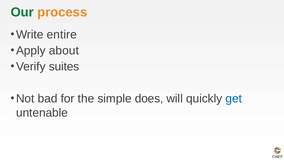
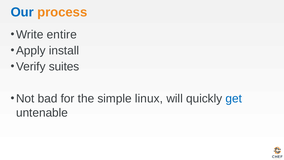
Our colour: green -> blue
about: about -> install
does: does -> linux
